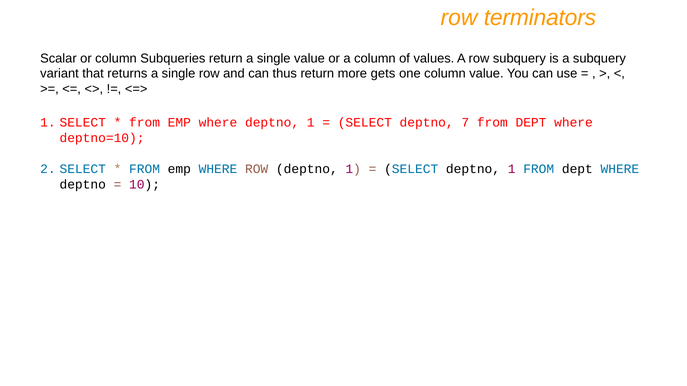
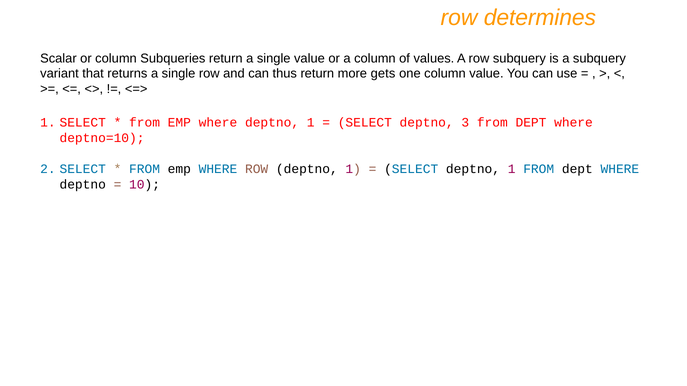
terminators: terminators -> determines
7: 7 -> 3
